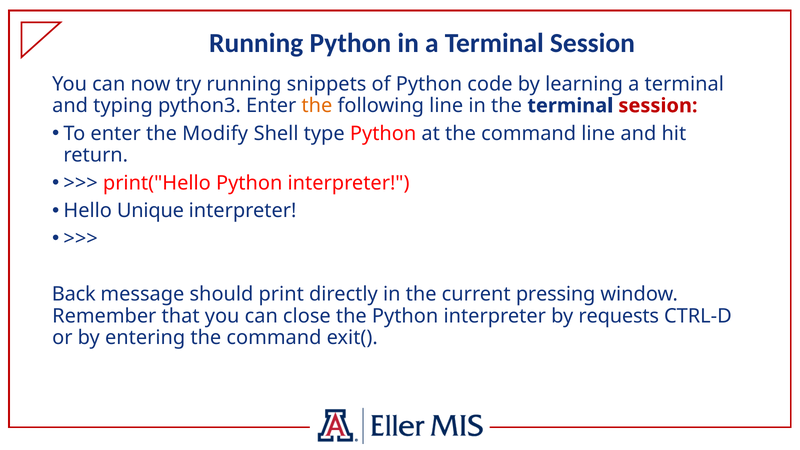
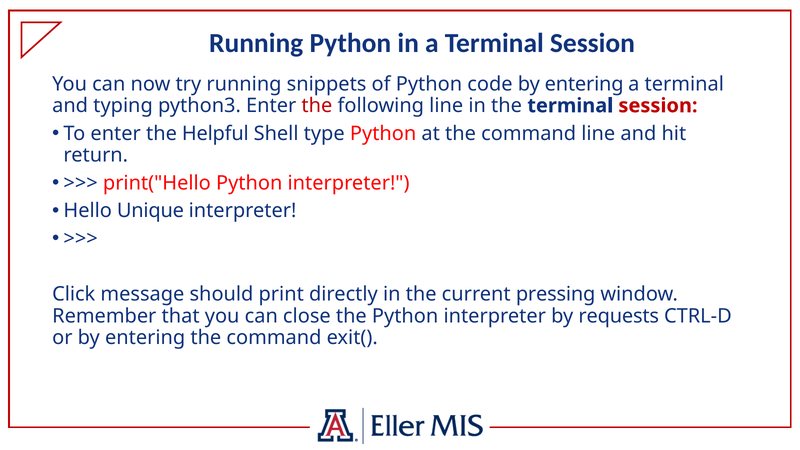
code by learning: learning -> entering
the at (317, 106) colour: orange -> red
Modify: Modify -> Helpful
Back: Back -> Click
